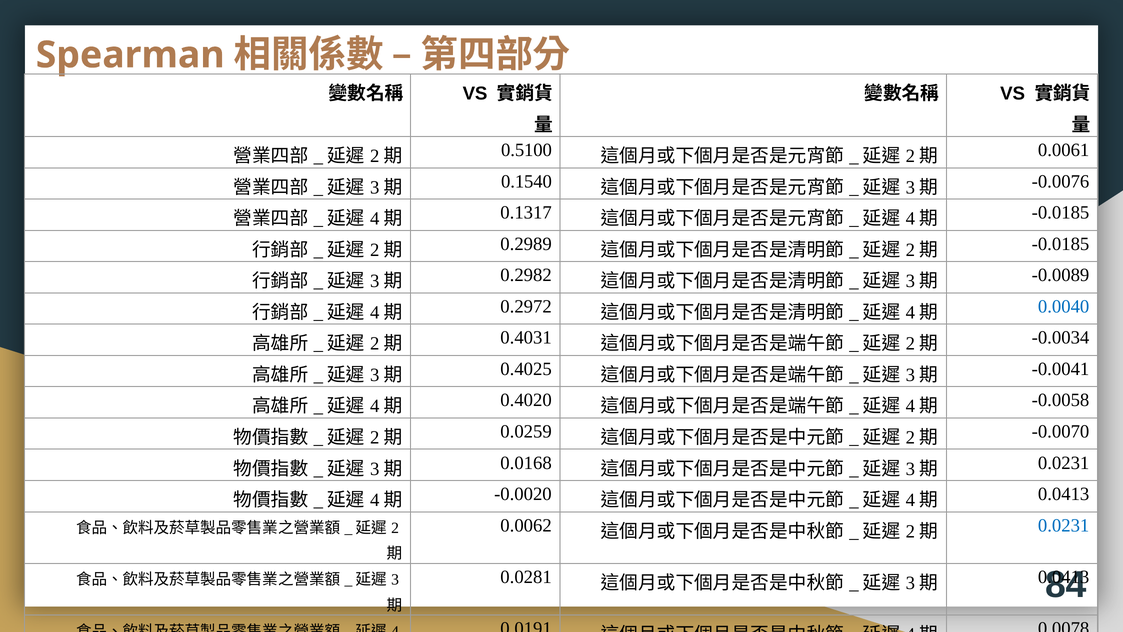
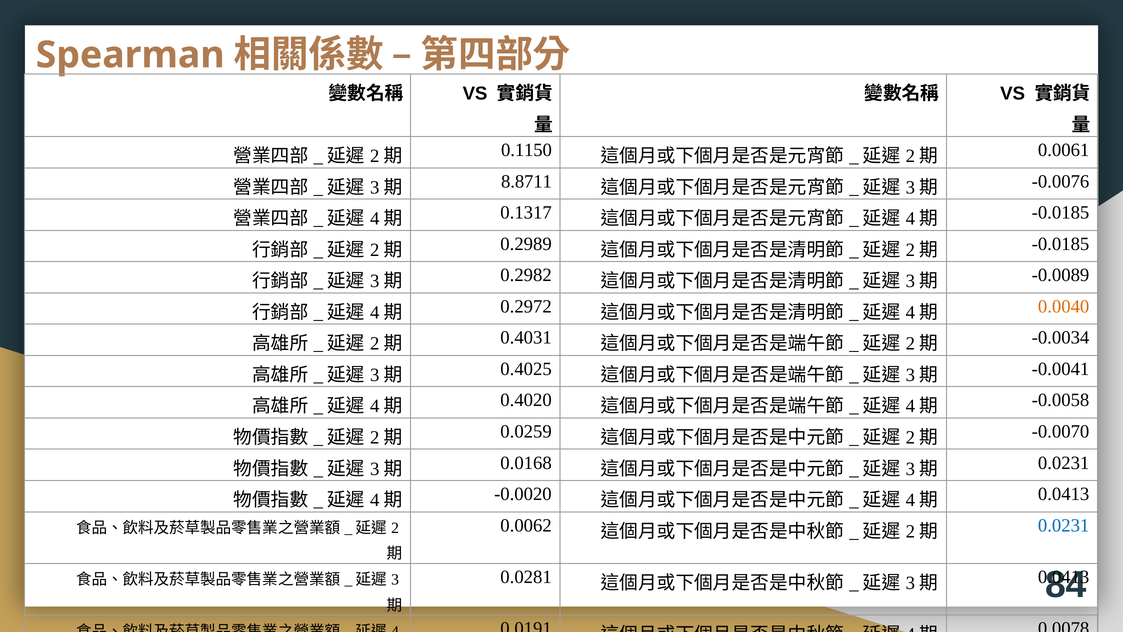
0.5100: 0.5100 -> 0.1150
0.1540: 0.1540 -> 8.8711
0.0040 colour: blue -> orange
